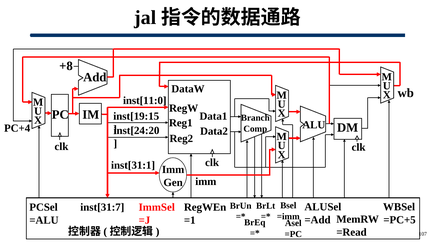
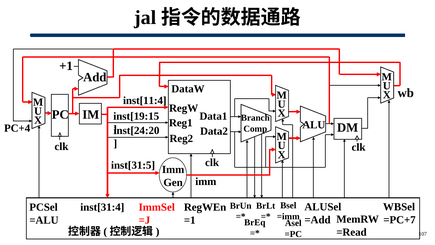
+8: +8 -> +1
inst[11:0: inst[11:0 -> inst[11:4
inst[31:1: inst[31:1 -> inst[31:5
inst[31:7: inst[31:7 -> inst[31:4
=PC+5: =PC+5 -> =PC+7
